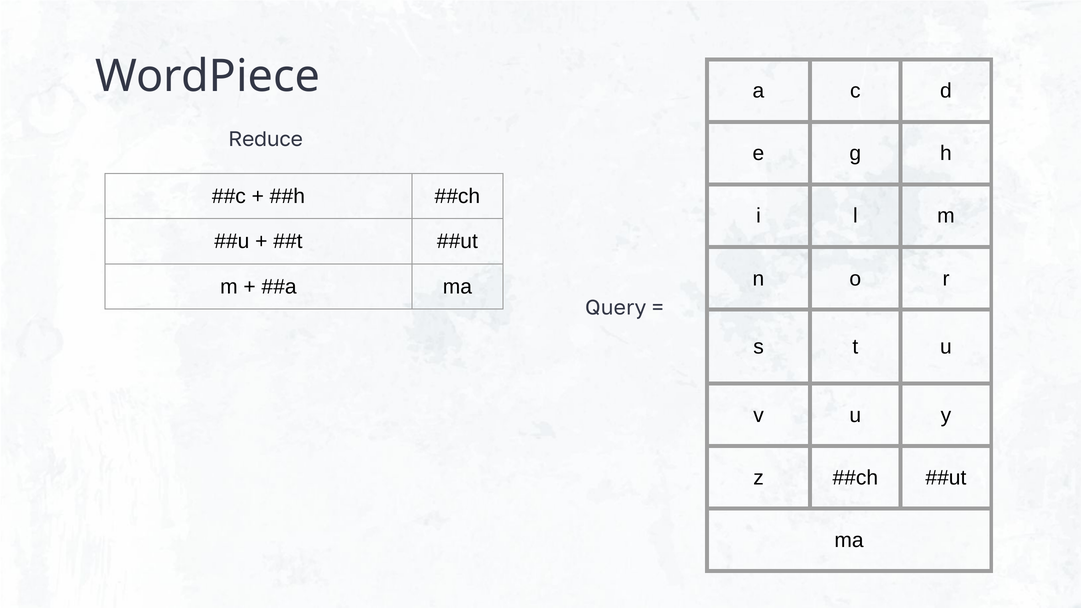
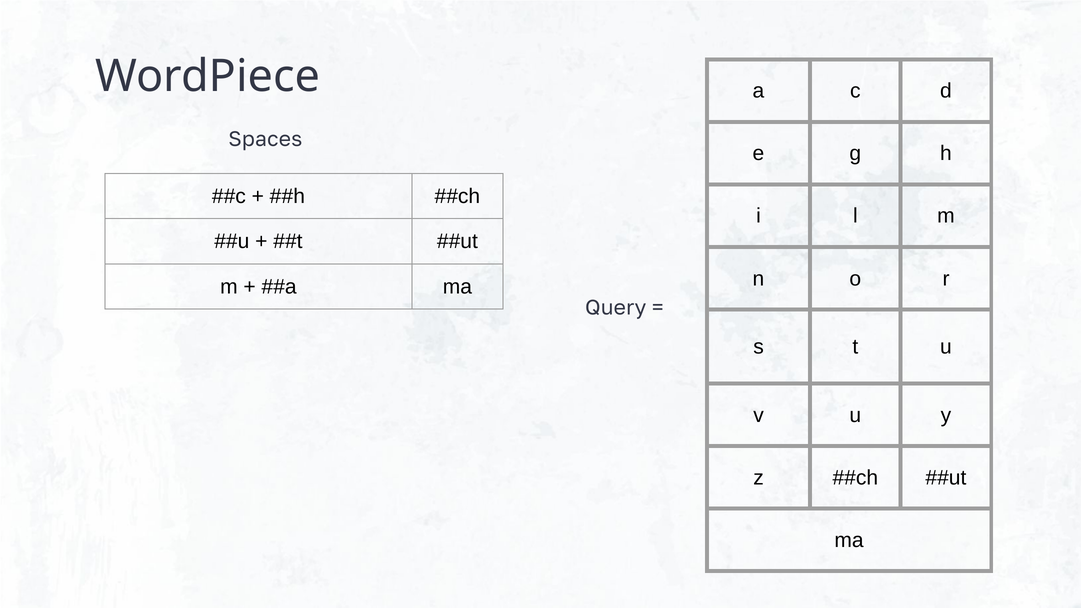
Reduce: Reduce -> Spaces
